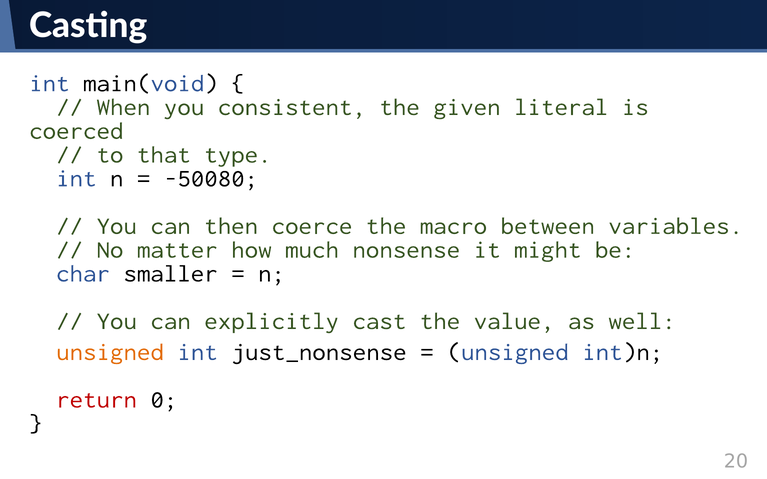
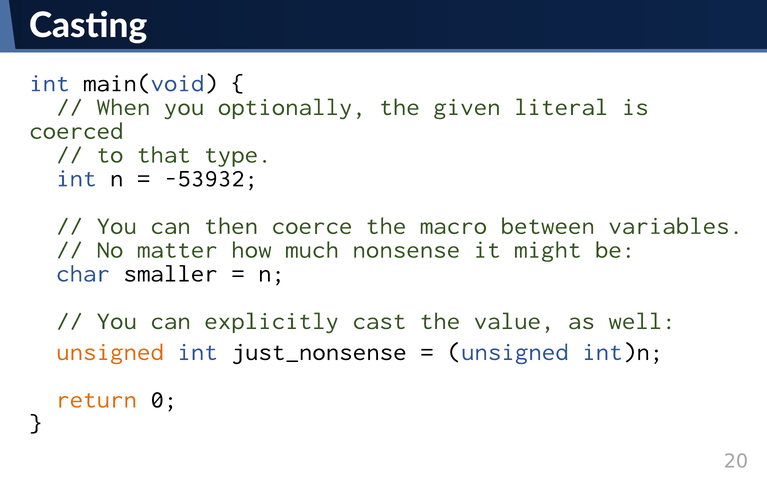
consistent: consistent -> optionally
-50080: -50080 -> -53932
return colour: red -> orange
